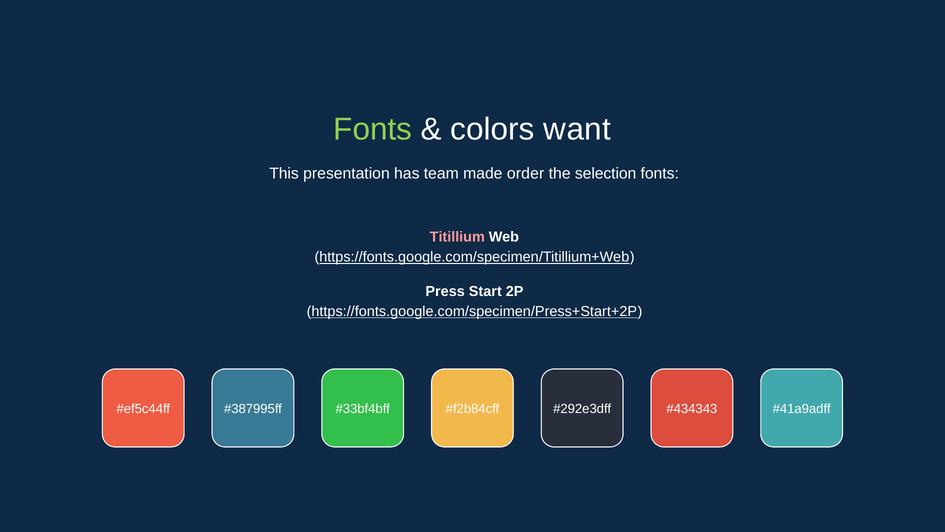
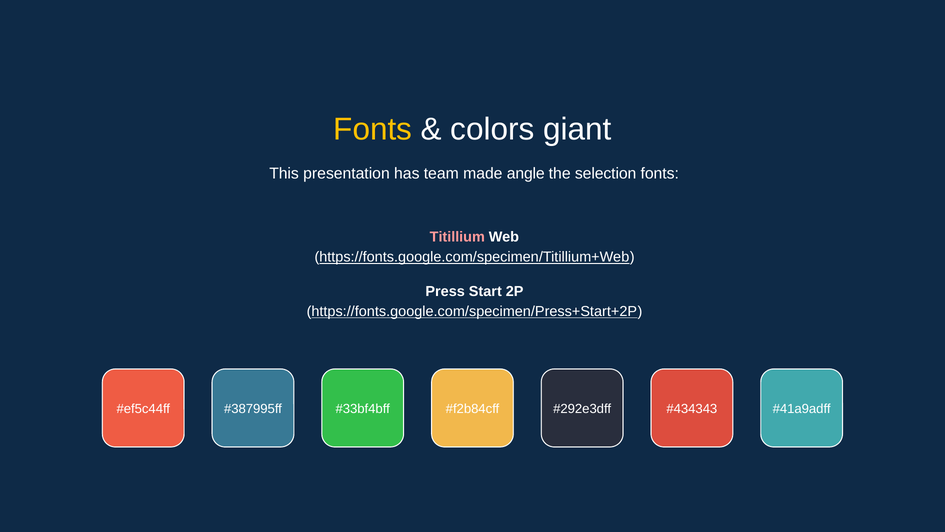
Fonts at (373, 129) colour: light green -> yellow
want: want -> giant
order: order -> angle
